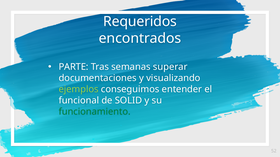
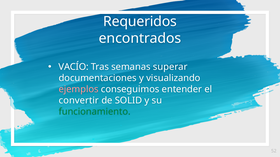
PARTE: PARTE -> VACÍO
ejemplos colour: light green -> pink
funcional: funcional -> convertir
